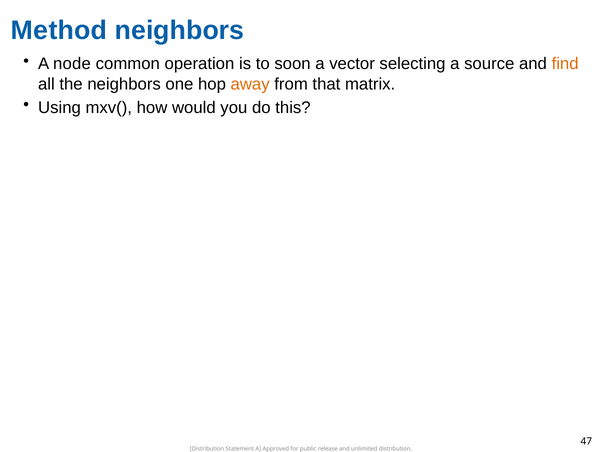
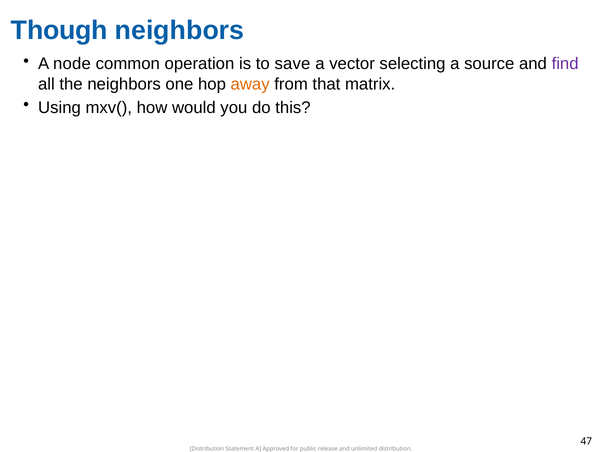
Method: Method -> Though
soon: soon -> save
find colour: orange -> purple
